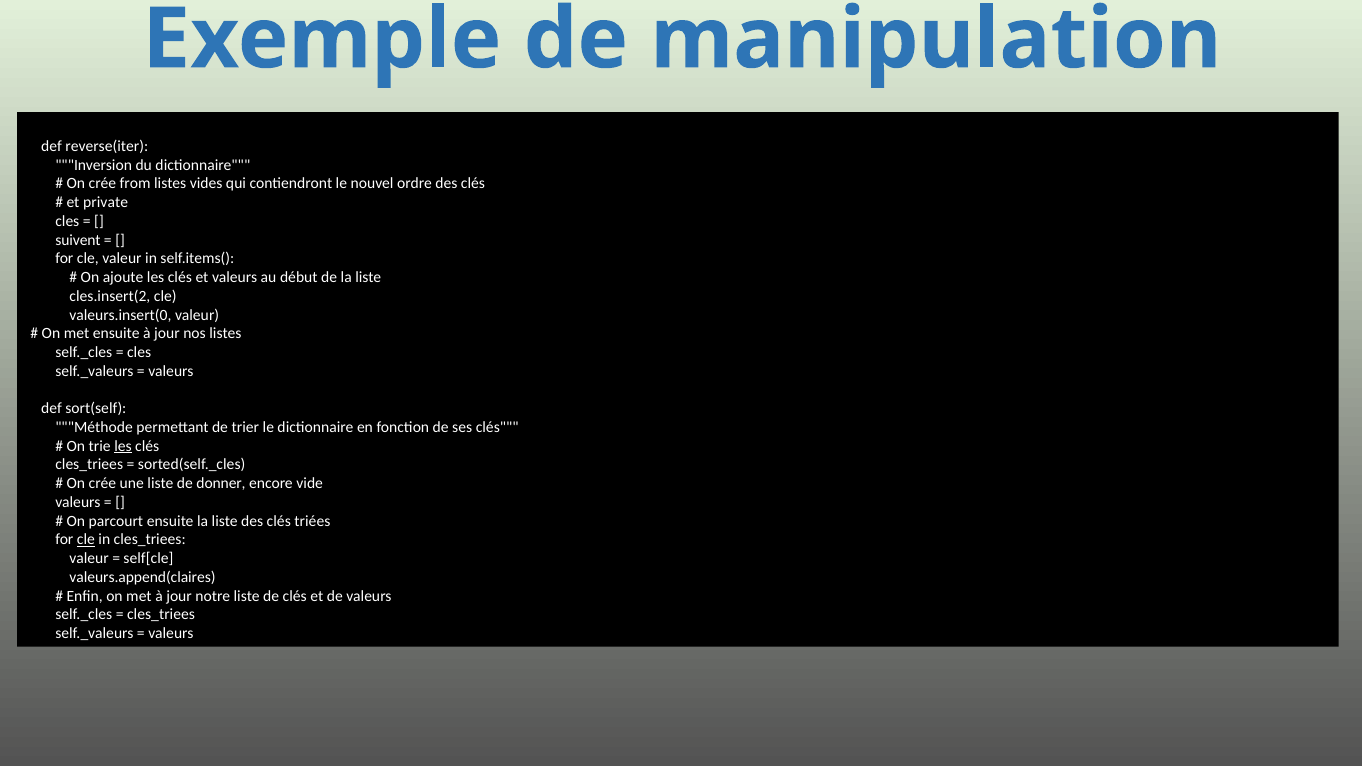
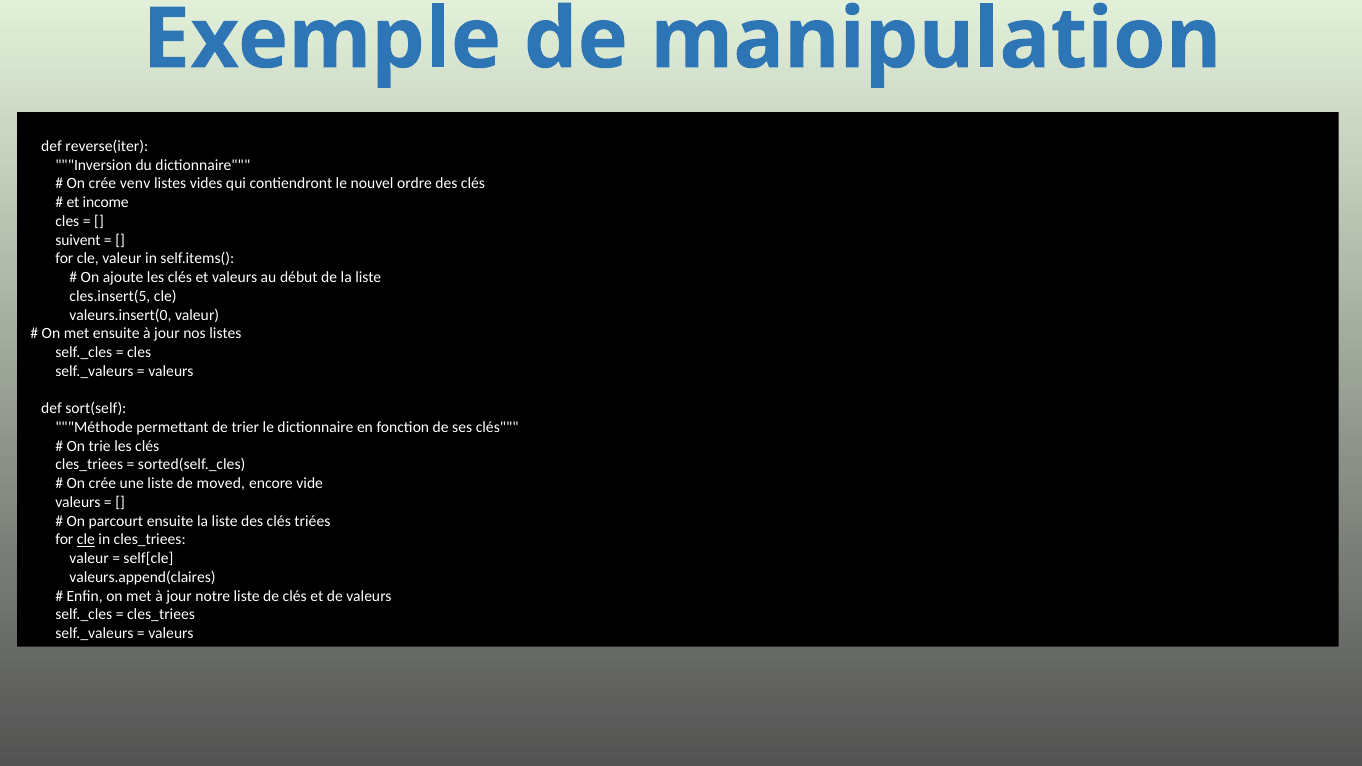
from: from -> venv
private: private -> income
cles.insert(2: cles.insert(2 -> cles.insert(5
les at (123, 446) underline: present -> none
donner: donner -> moved
